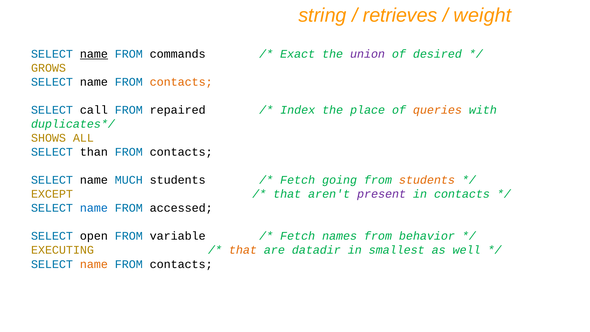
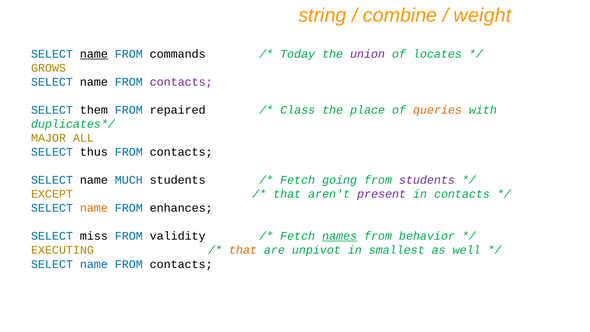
retrieves: retrieves -> combine
Exact: Exact -> Today
desired: desired -> locates
contacts at (181, 82) colour: orange -> purple
call: call -> them
Index: Index -> Class
SHOWS: SHOWS -> MAJOR
than: than -> thus
students at (427, 180) colour: orange -> purple
name at (94, 208) colour: blue -> orange
accessed: accessed -> enhances
open: open -> miss
variable: variable -> validity
names underline: none -> present
datadir: datadir -> unpivot
name at (94, 264) colour: orange -> blue
